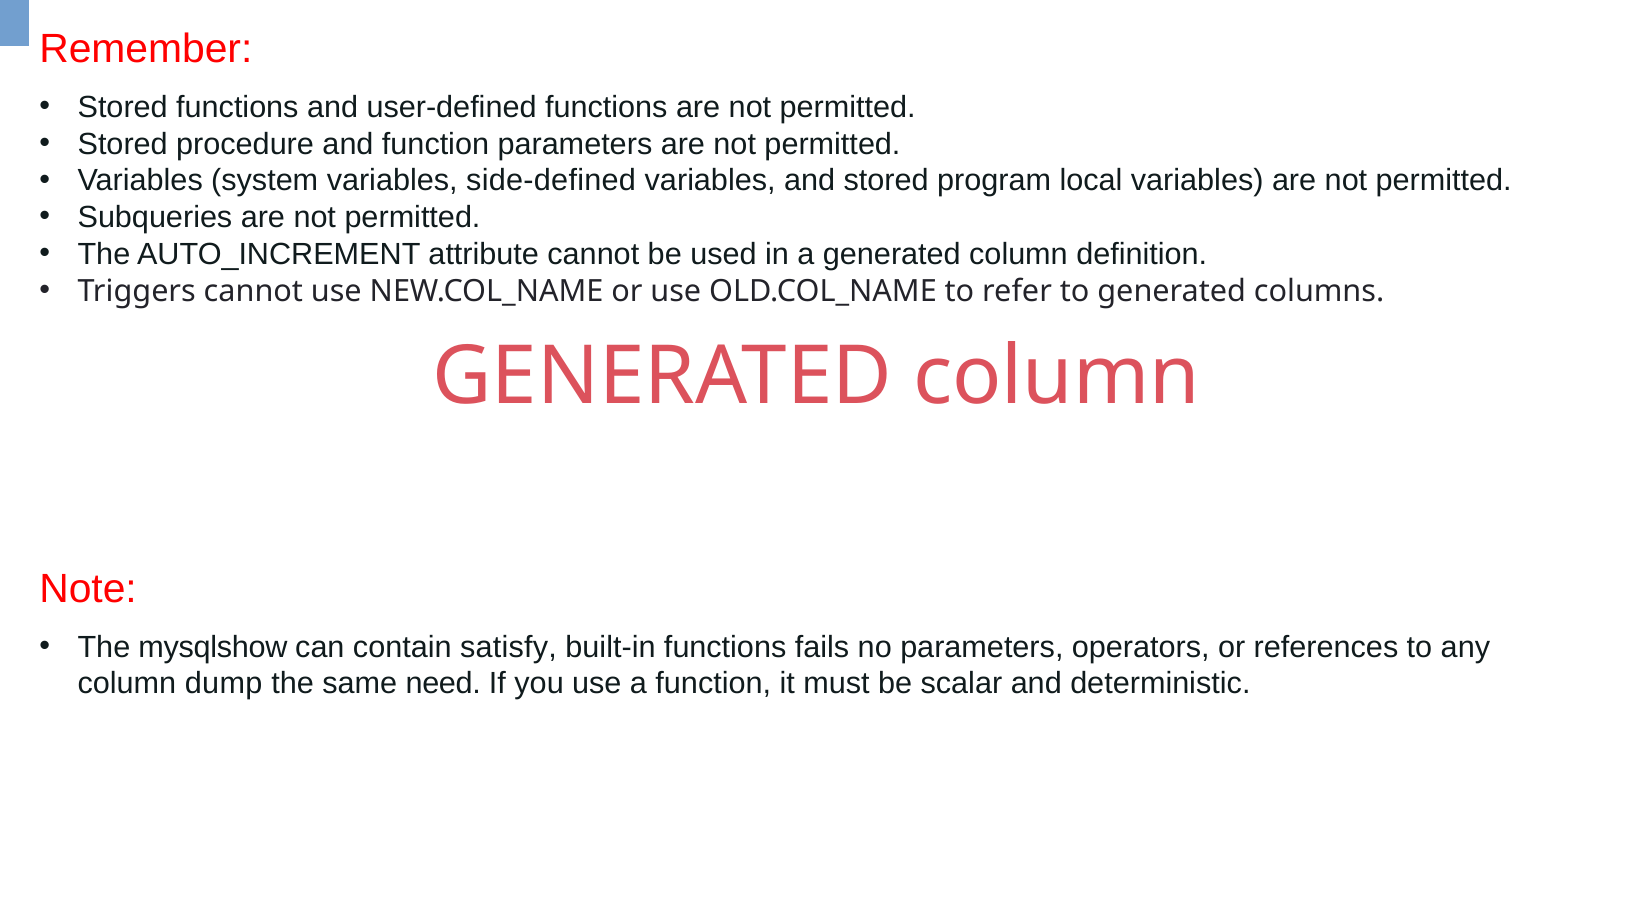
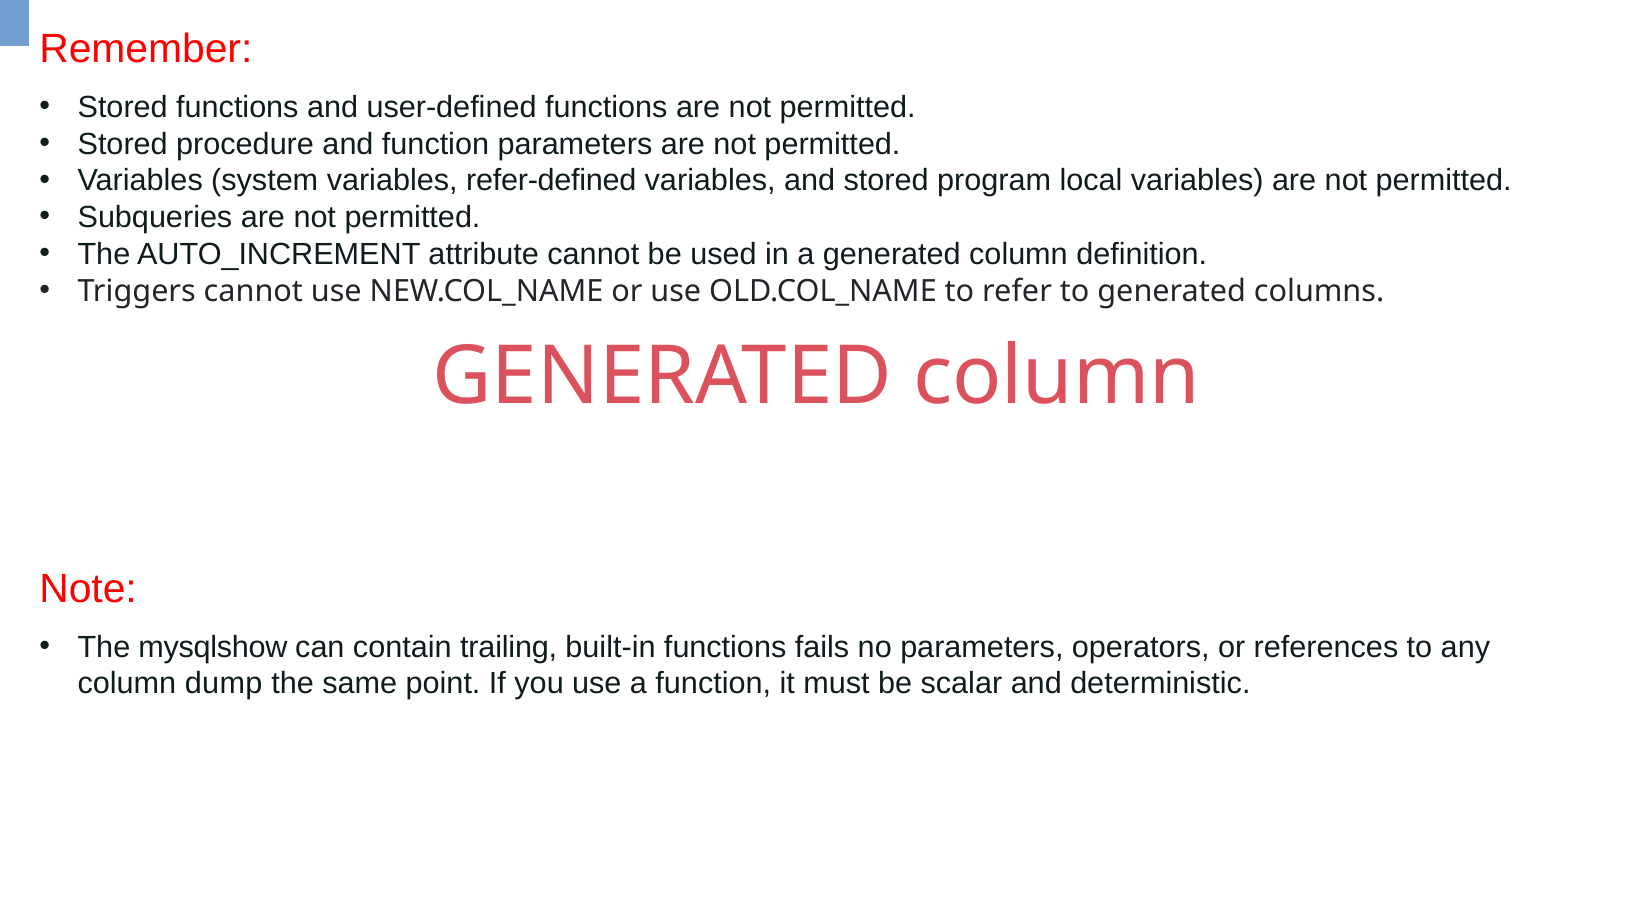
side-defined: side-defined -> refer-defined
satisfy: satisfy -> trailing
need: need -> point
